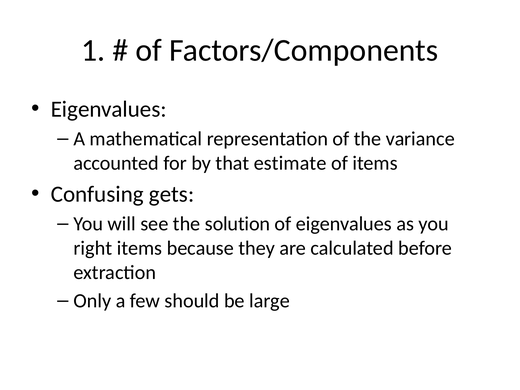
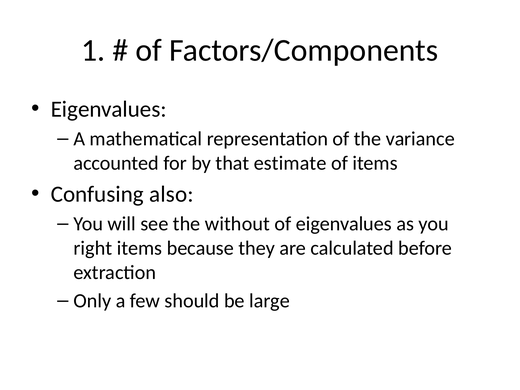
gets: gets -> also
solution: solution -> without
